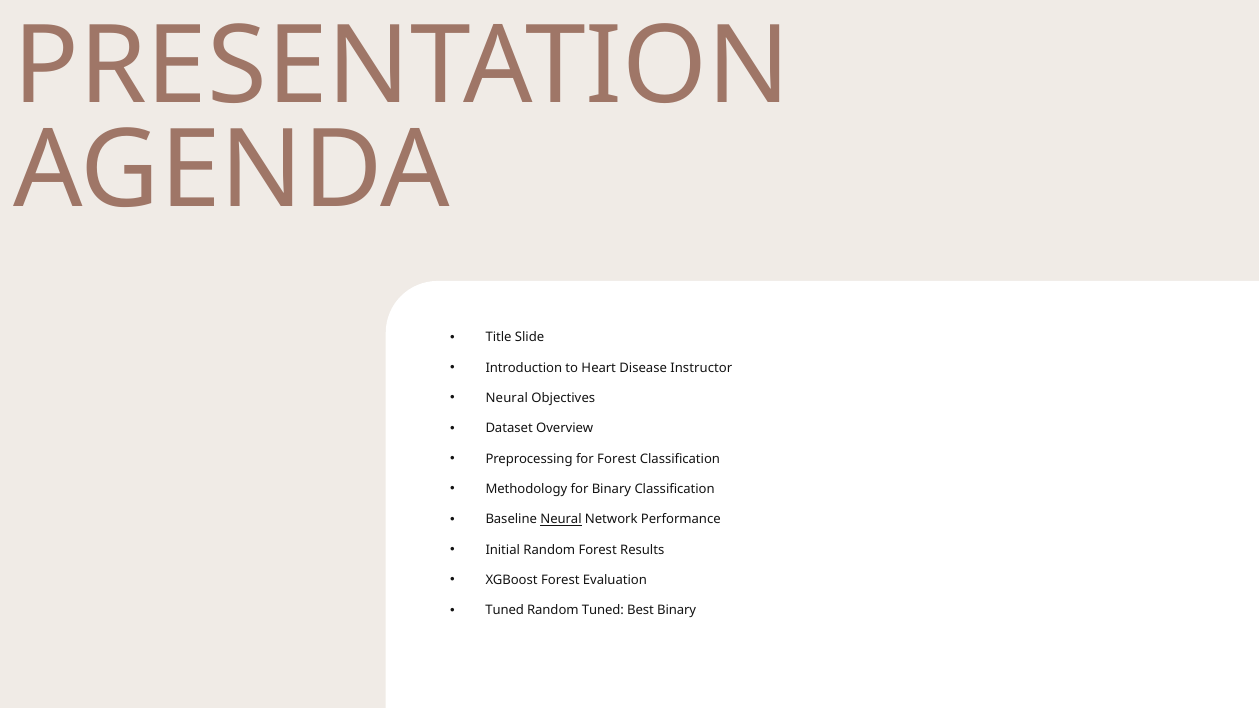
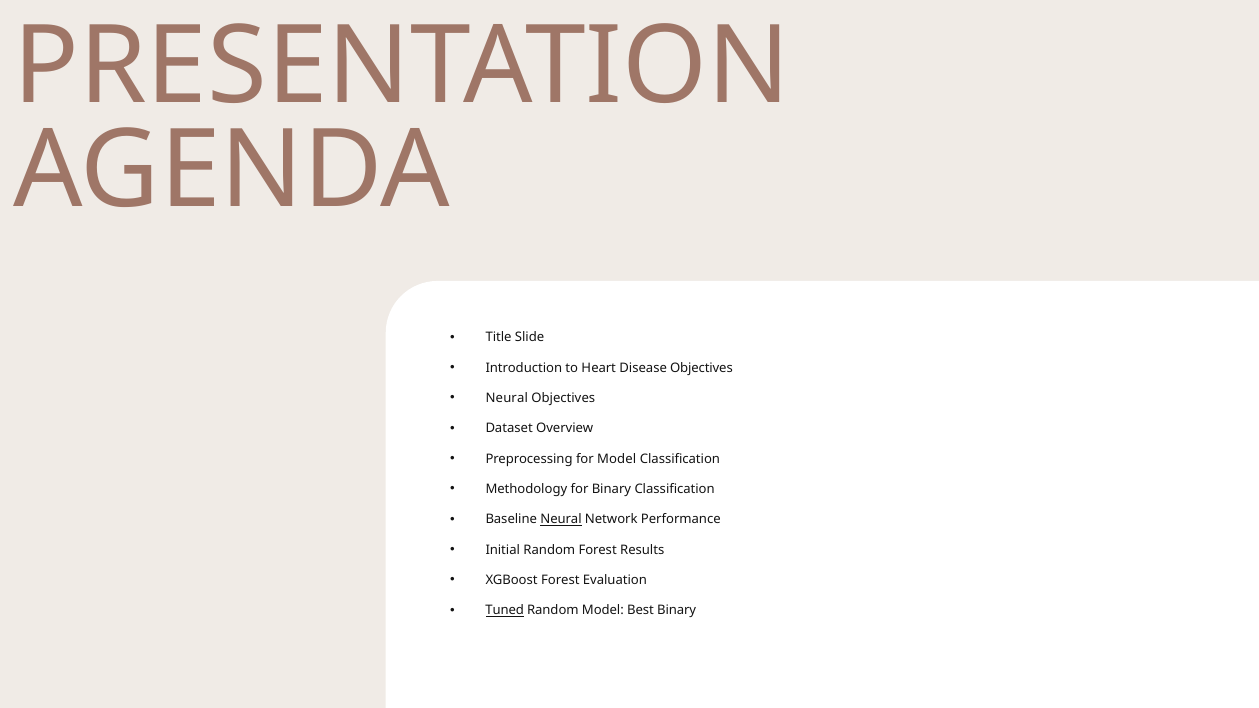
Disease Instructor: Instructor -> Objectives
for Forest: Forest -> Model
Tuned at (505, 611) underline: none -> present
Random Tuned: Tuned -> Model
